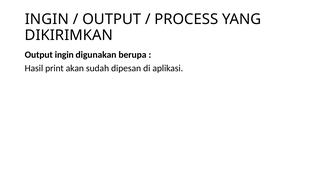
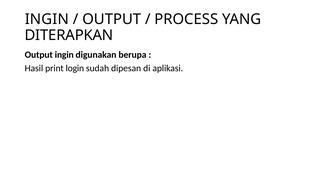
DIKIRIMKAN: DIKIRIMKAN -> DITERAPKAN
akan: akan -> login
